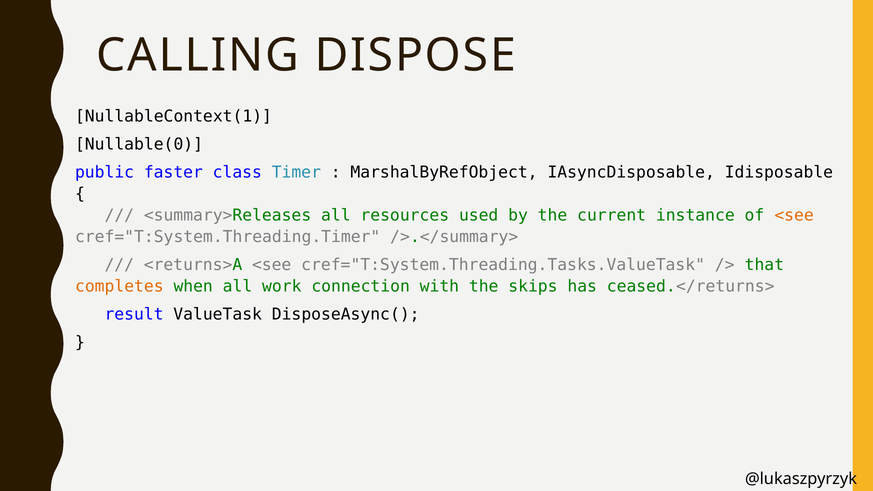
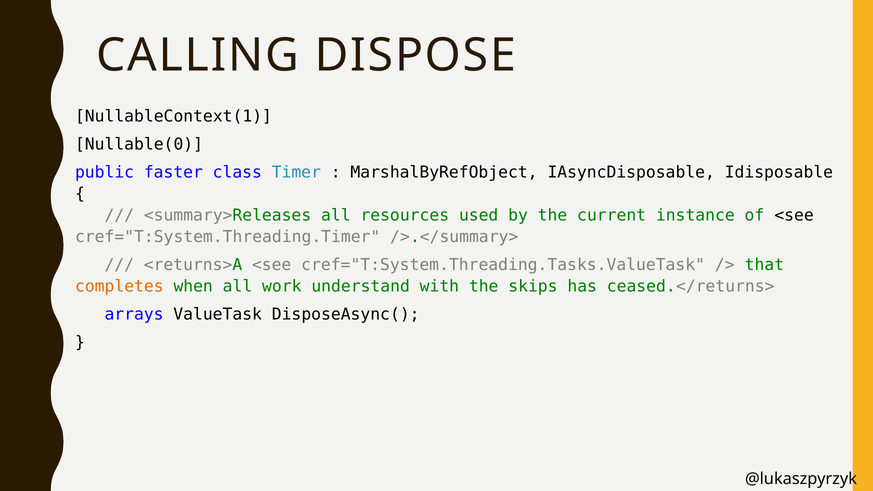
<see at (794, 215) colour: orange -> black
connection: connection -> understand
result: result -> arrays
